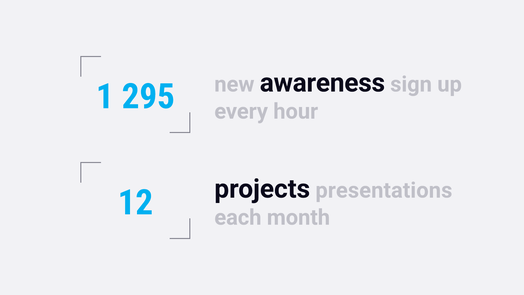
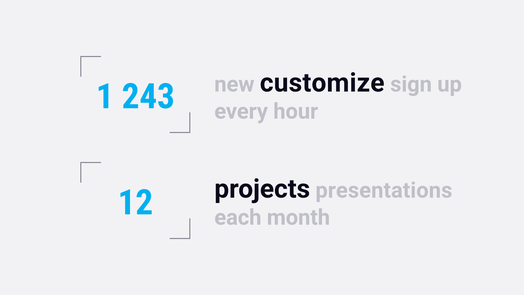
awareness: awareness -> customize
295: 295 -> 243
